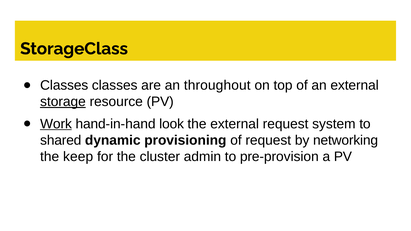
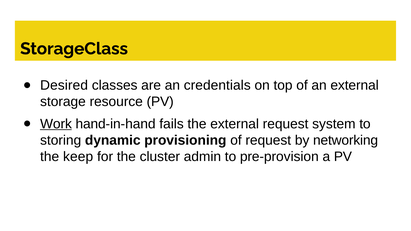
Classes at (64, 85): Classes -> Desired
throughout: throughout -> credentials
storage underline: present -> none
look: look -> fails
shared: shared -> storing
